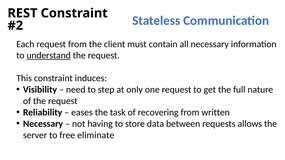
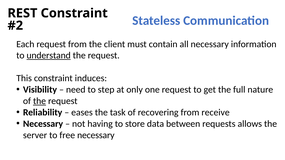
the at (40, 101) underline: none -> present
written: written -> receive
free eliminate: eliminate -> necessary
